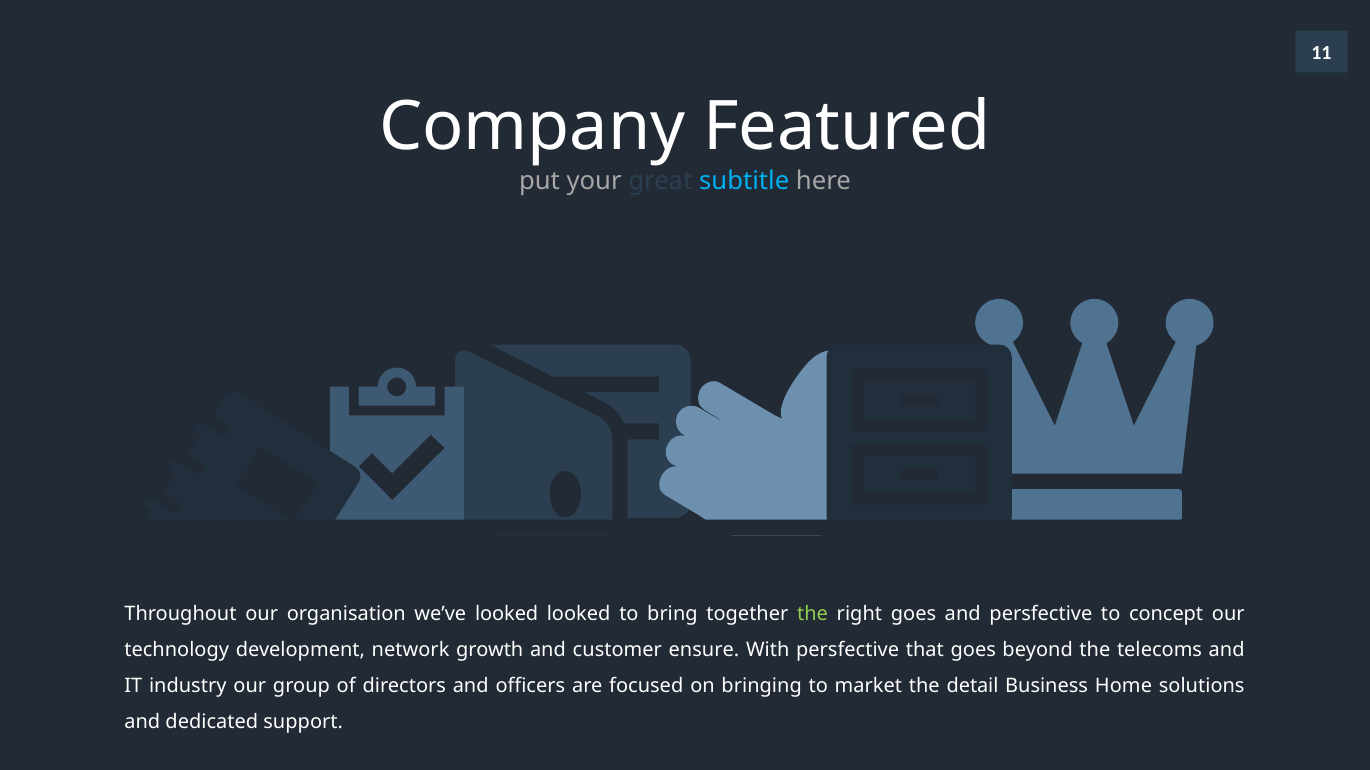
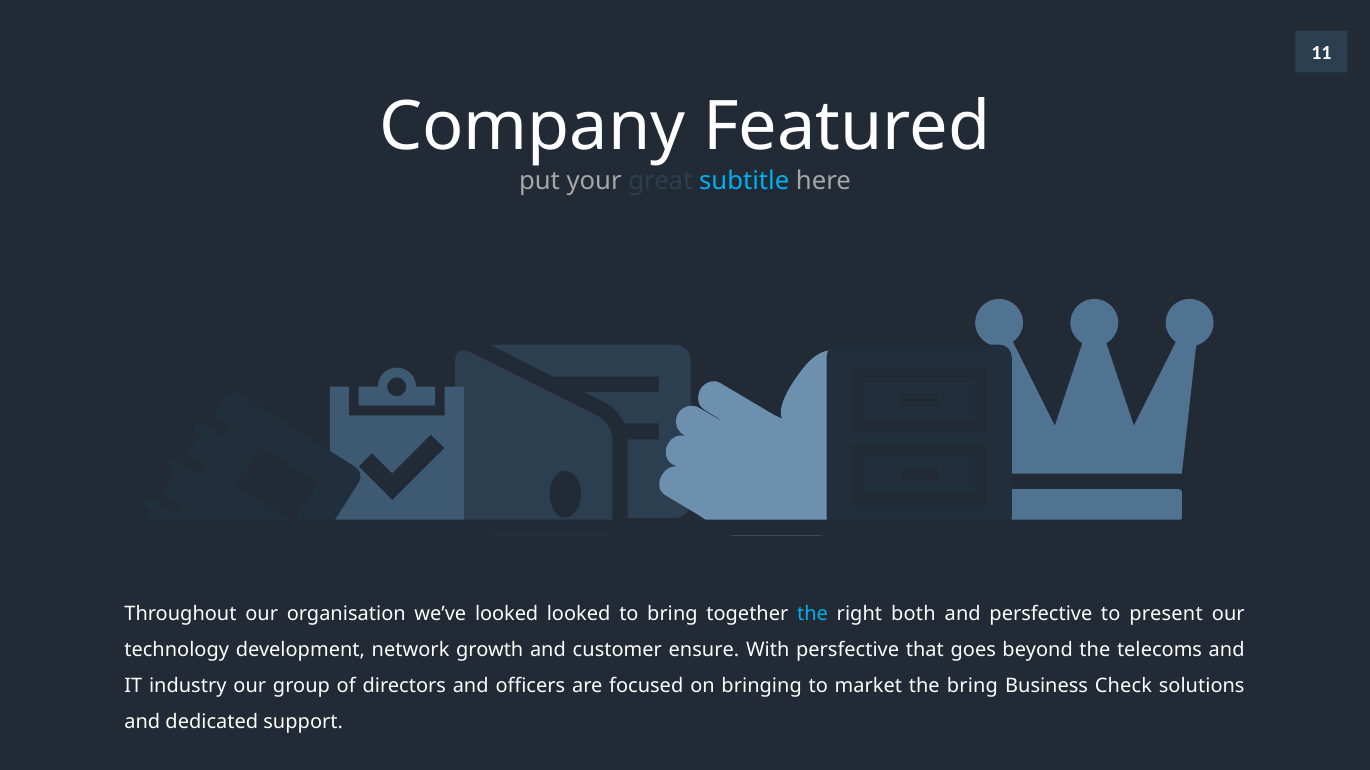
the at (813, 615) colour: light green -> light blue
right goes: goes -> both
concept: concept -> present
the detail: detail -> bring
Home: Home -> Check
